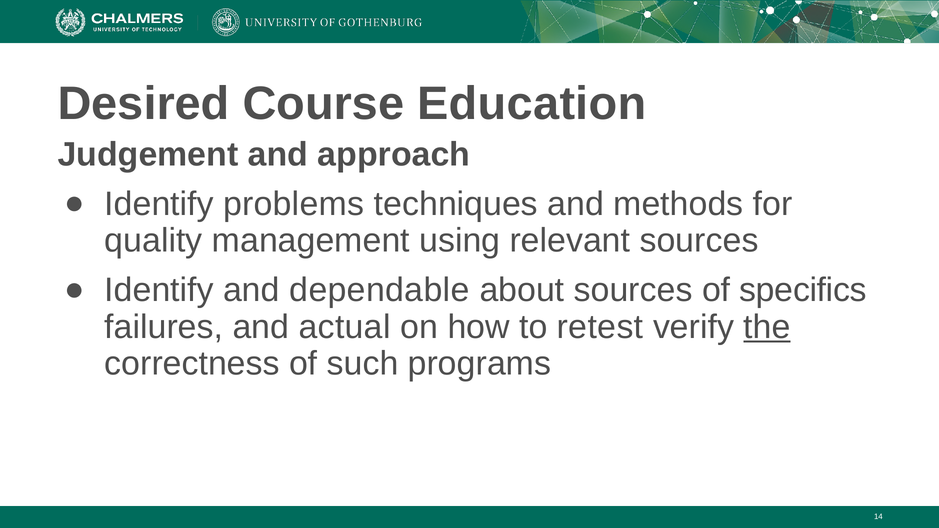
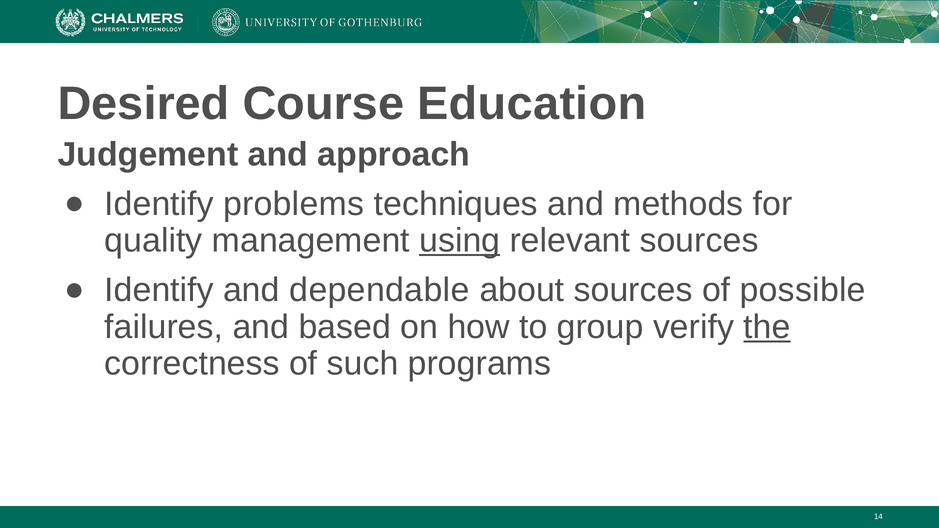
using underline: none -> present
specifics: specifics -> possible
actual: actual -> based
retest: retest -> group
